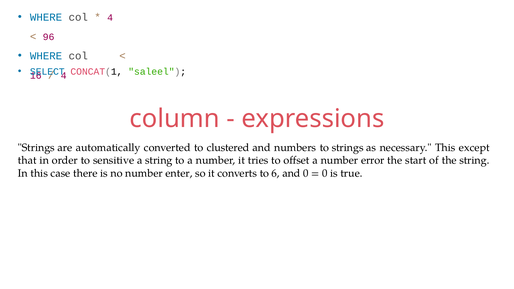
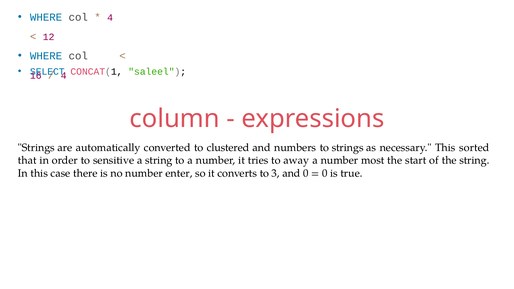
96: 96 -> 12
except: except -> sorted
offset: offset -> away
error: error -> most
6: 6 -> 3
